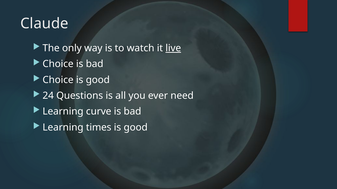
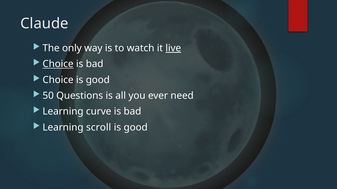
Choice at (58, 64) underline: none -> present
24: 24 -> 50
times: times -> scroll
